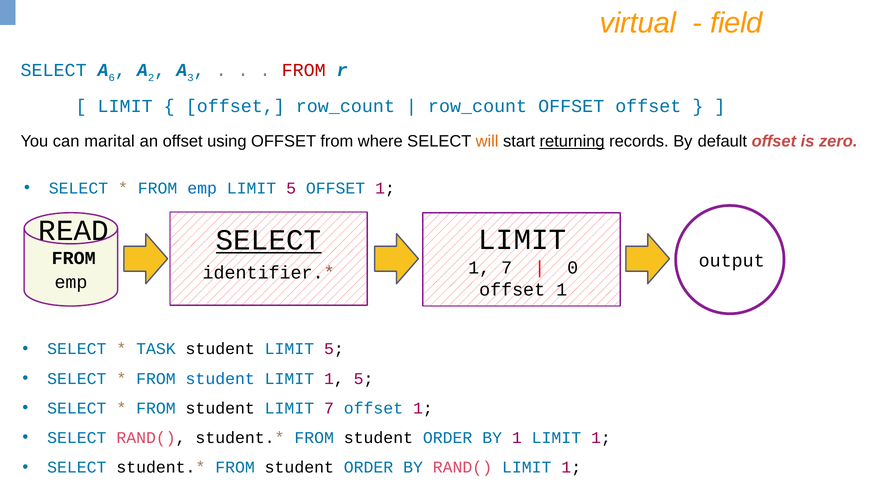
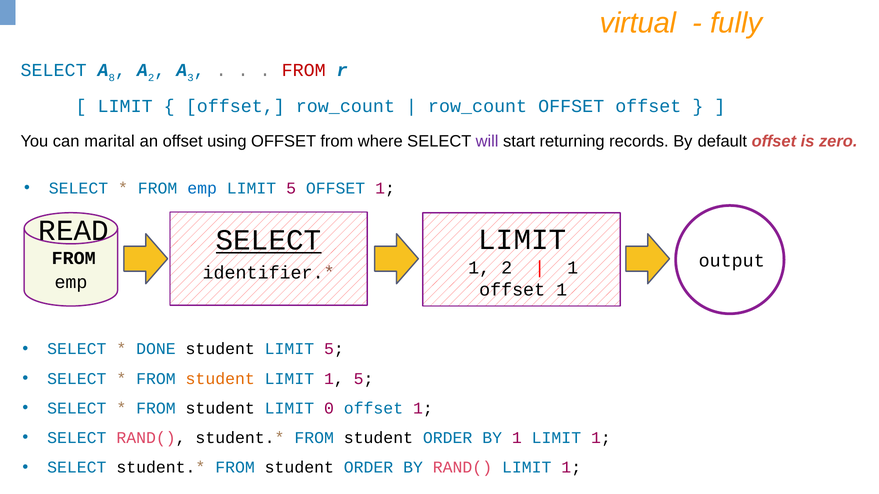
field: field -> fully
6: 6 -> 8
will colour: orange -> purple
returning underline: present -> none
1 7: 7 -> 2
0 at (573, 268): 0 -> 1
TASK: TASK -> DONE
student at (220, 379) colour: blue -> orange
LIMIT 7: 7 -> 0
